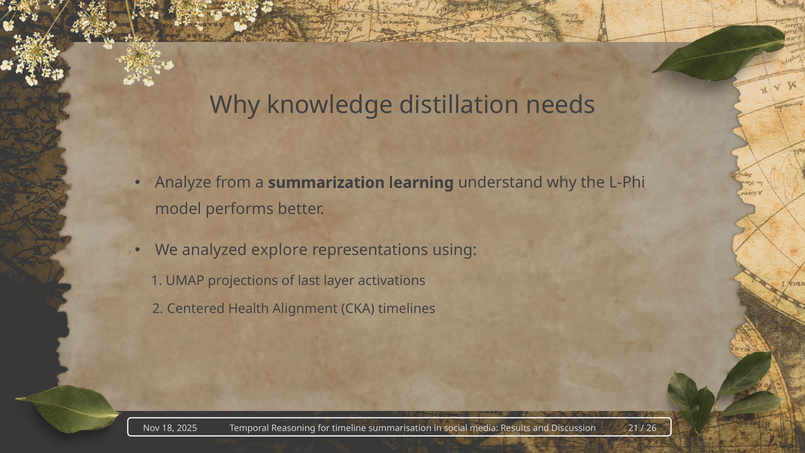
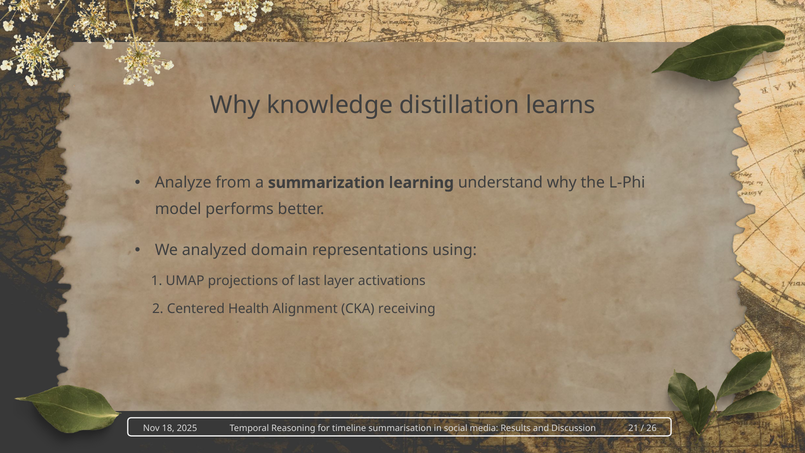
needs: needs -> learns
explore: explore -> domain
timelines: timelines -> receiving
